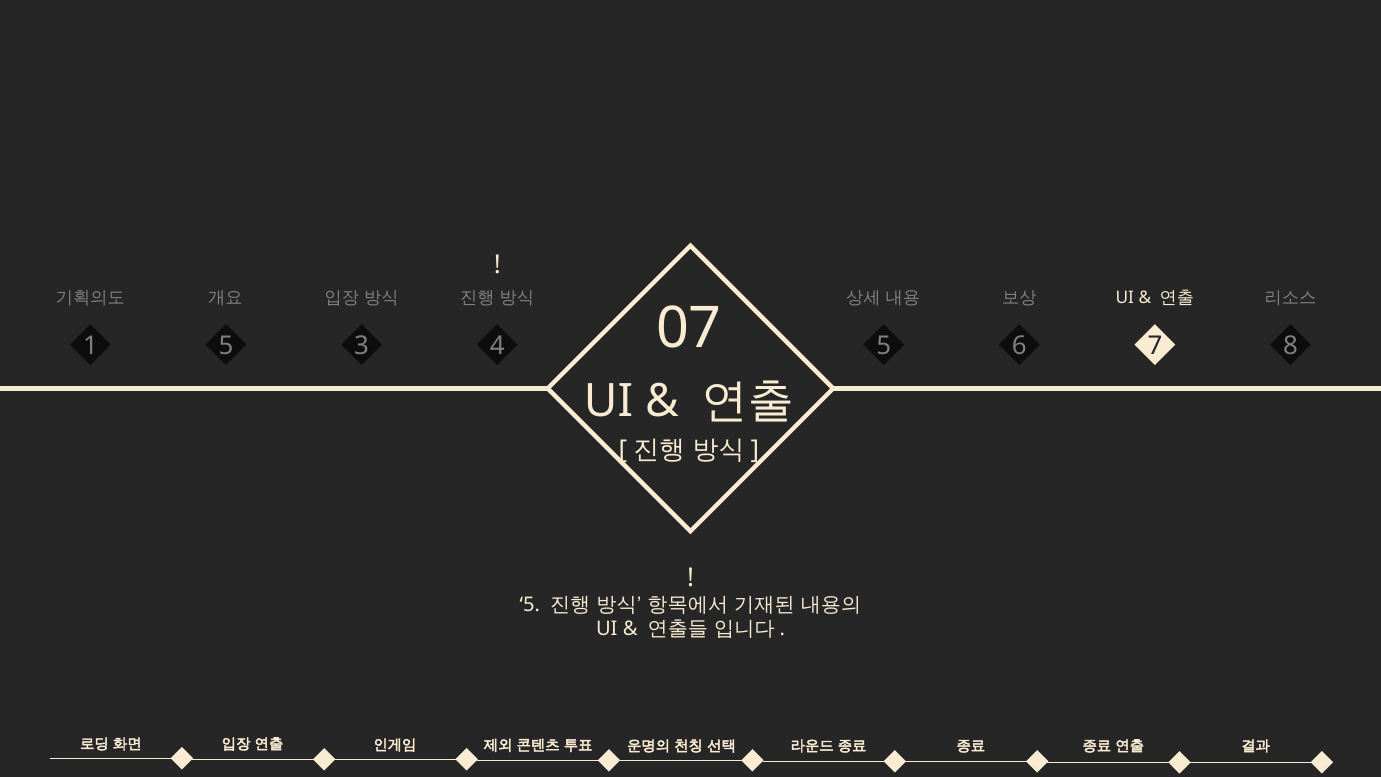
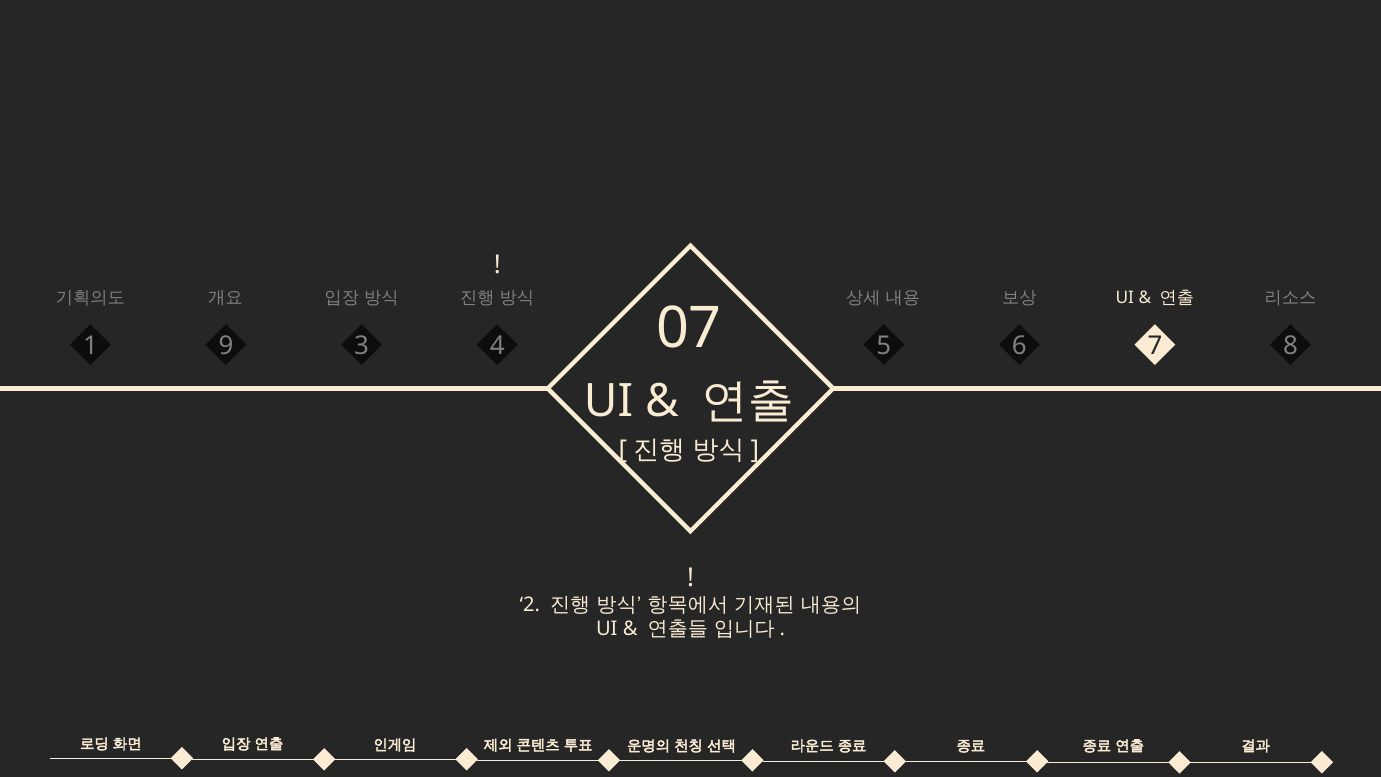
1 5: 5 -> 9
5 at (530, 605): 5 -> 2
